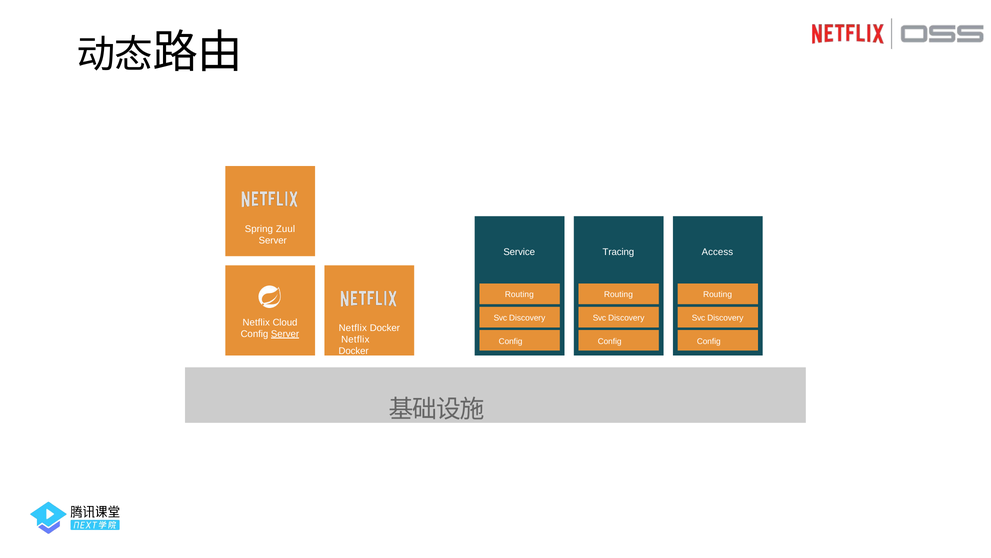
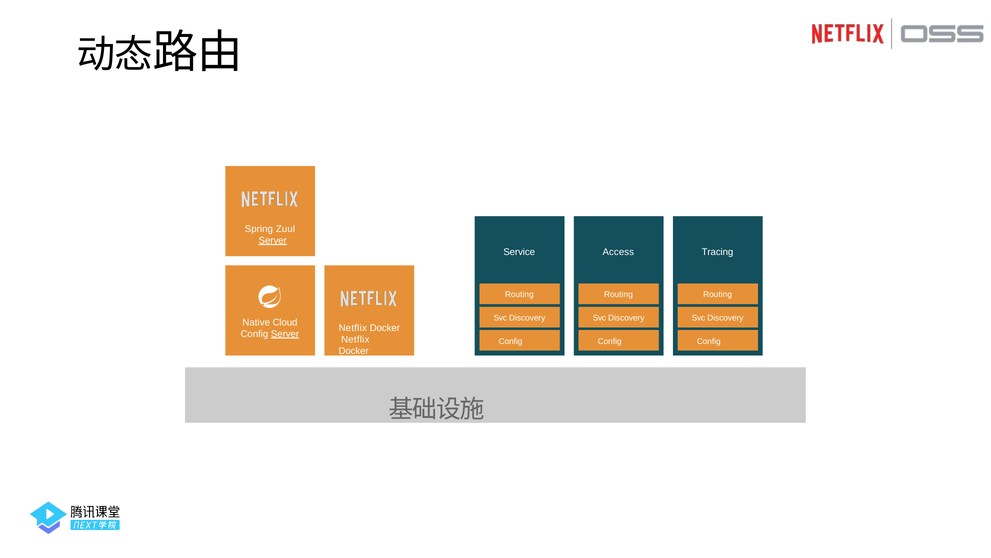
Server at (273, 240) underline: none -> present
Tracing: Tracing -> Access
Access: Access -> Tracing
Netflix at (256, 322): Netflix -> Native
